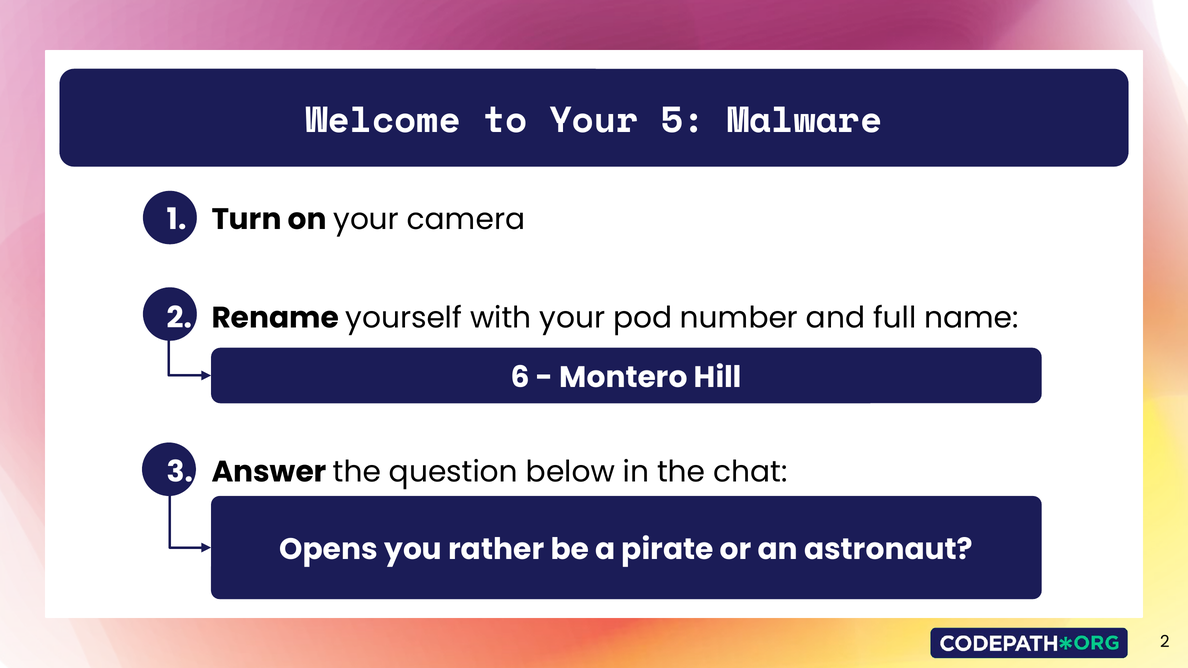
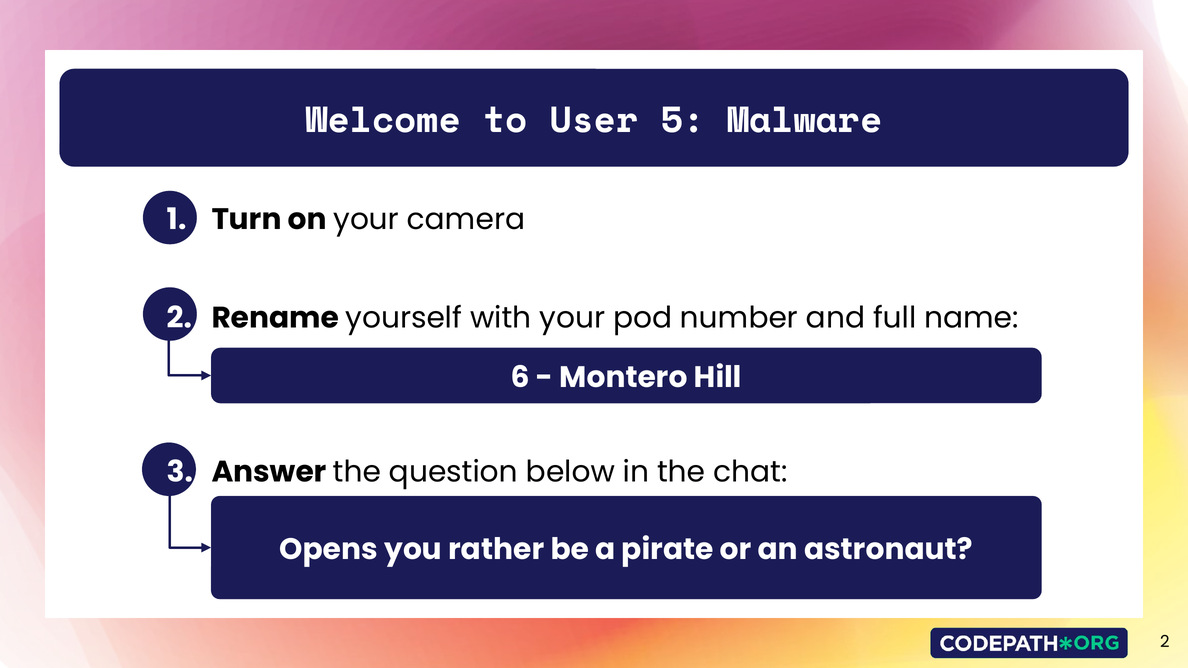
to Your: Your -> User
